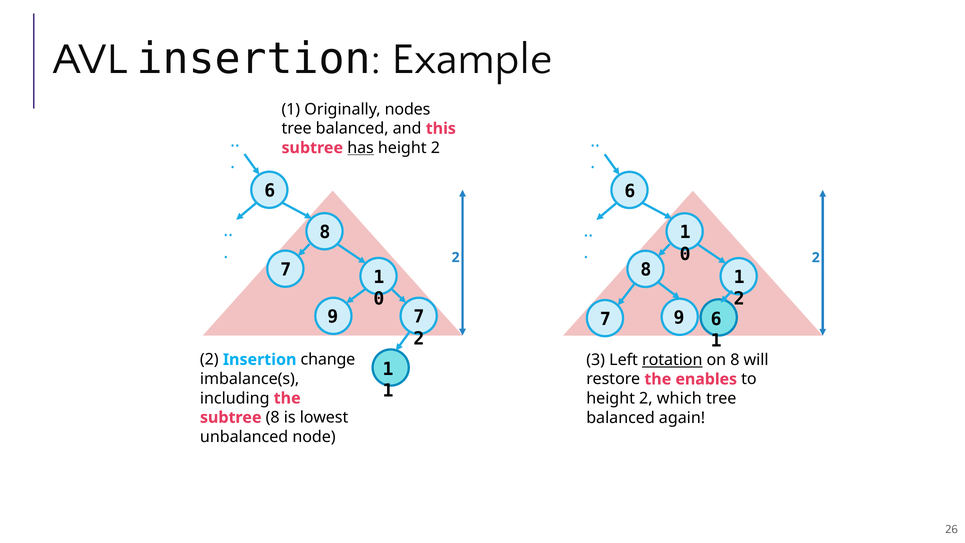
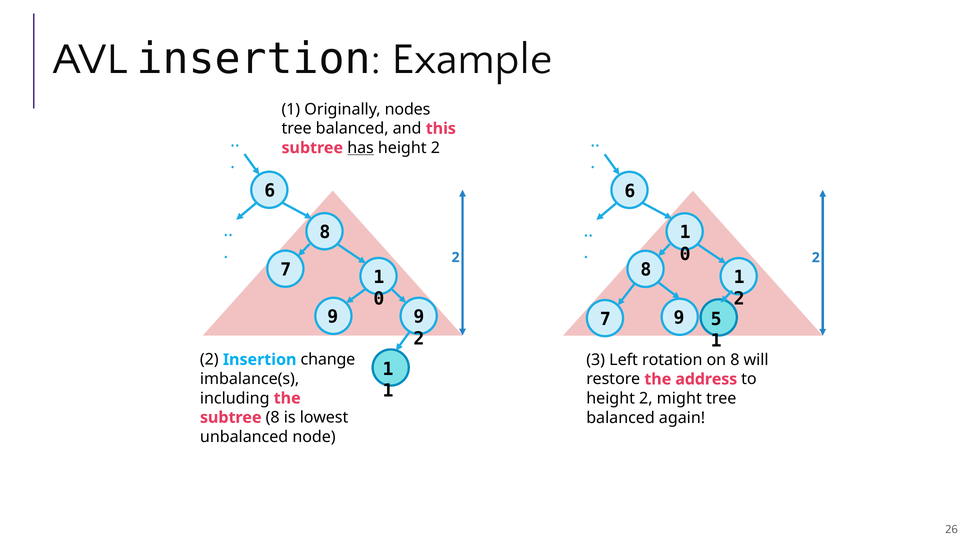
9 7: 7 -> 9
7 6: 6 -> 5
rotation underline: present -> none
enables: enables -> address
which: which -> might
